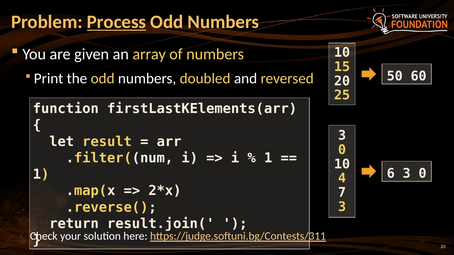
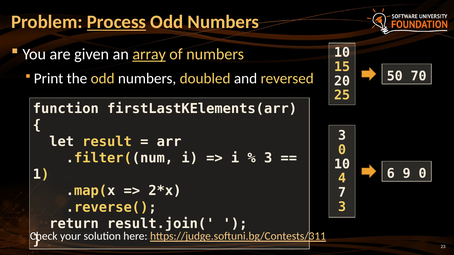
array underline: none -> present
60: 60 -> 70
1 at (268, 158): 1 -> 3
6 3: 3 -> 9
